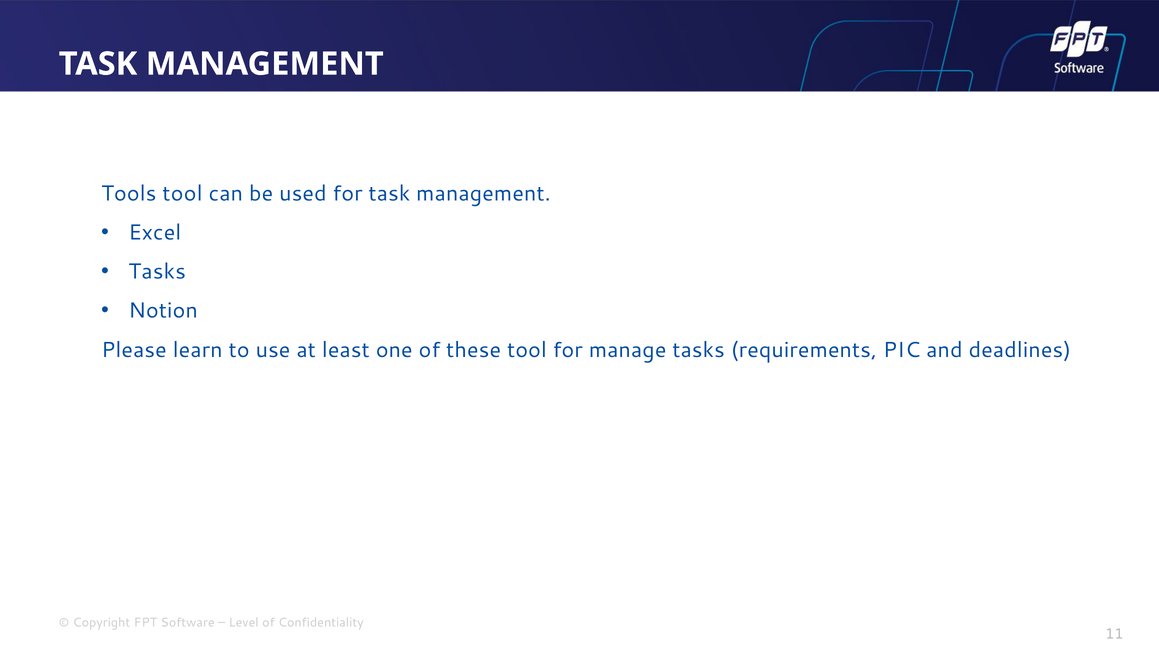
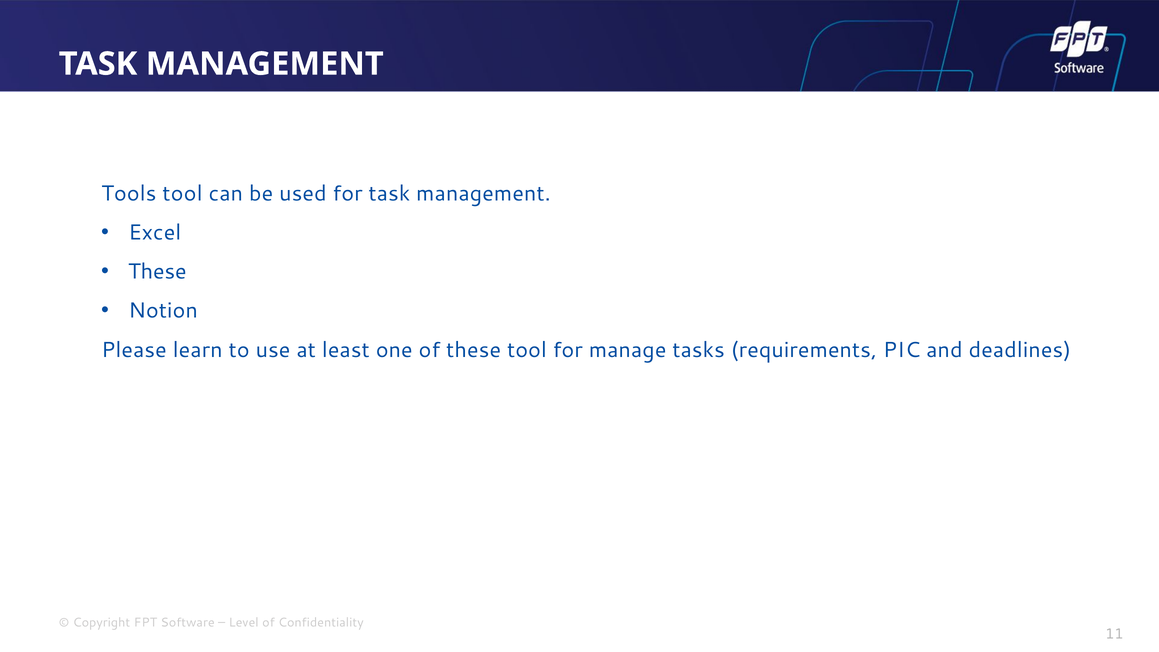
Tasks at (157, 272): Tasks -> These
